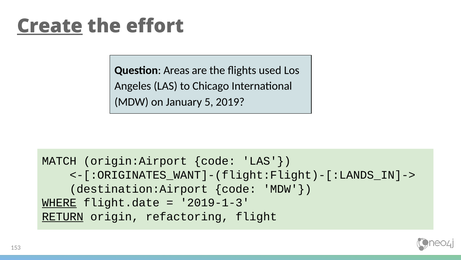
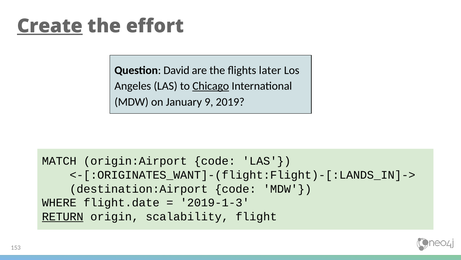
Areas: Areas -> David
used: used -> later
Chicago underline: none -> present
5: 5 -> 9
WHERE underline: present -> none
refactoring: refactoring -> scalability
